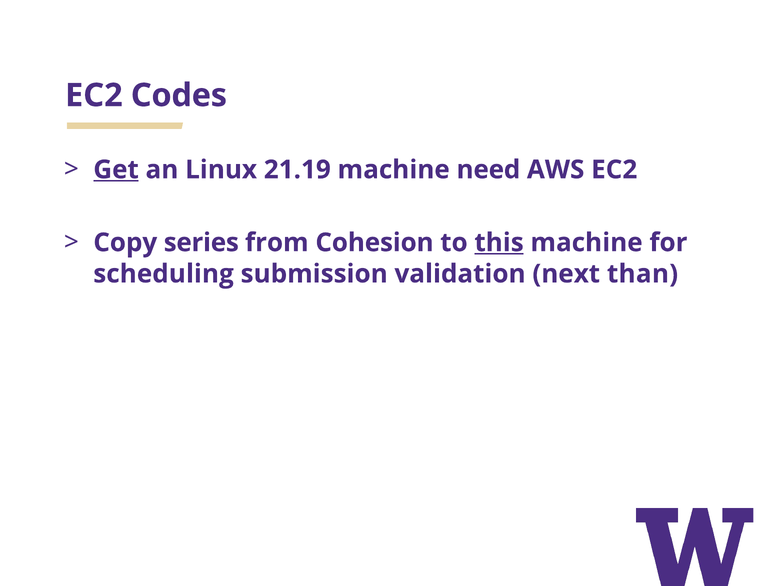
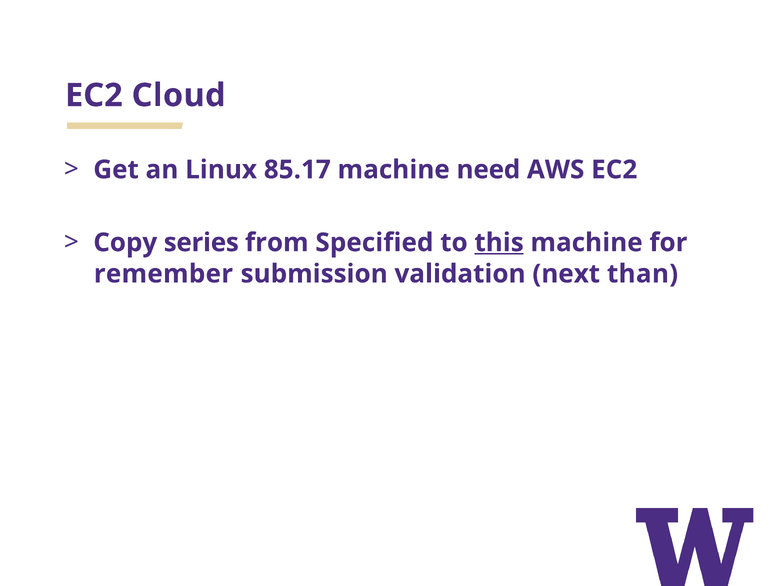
Codes: Codes -> Cloud
Get underline: present -> none
21.19: 21.19 -> 85.17
Cohesion: Cohesion -> Specified
scheduling: scheduling -> remember
